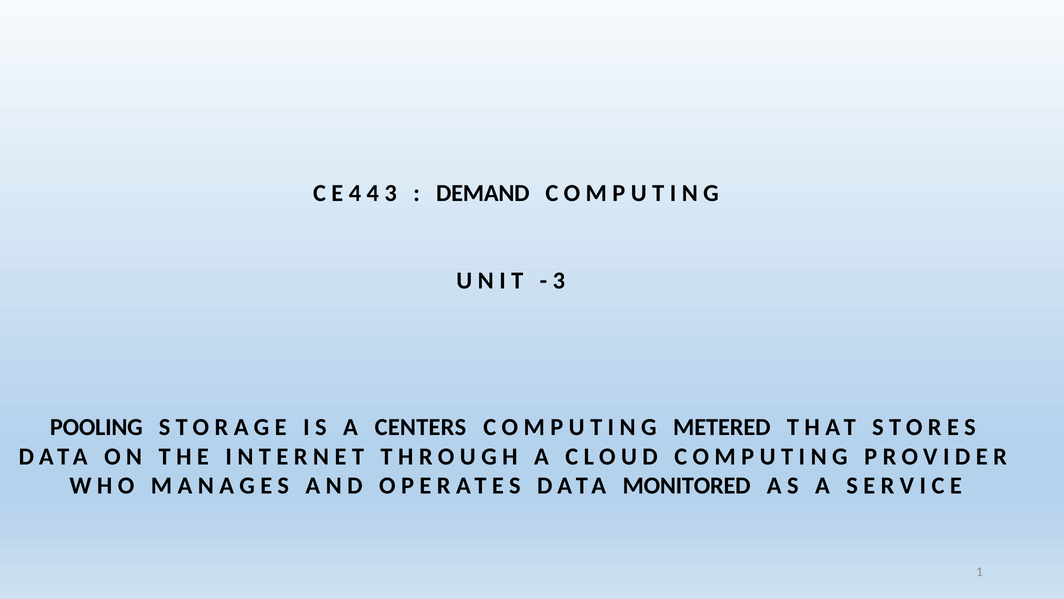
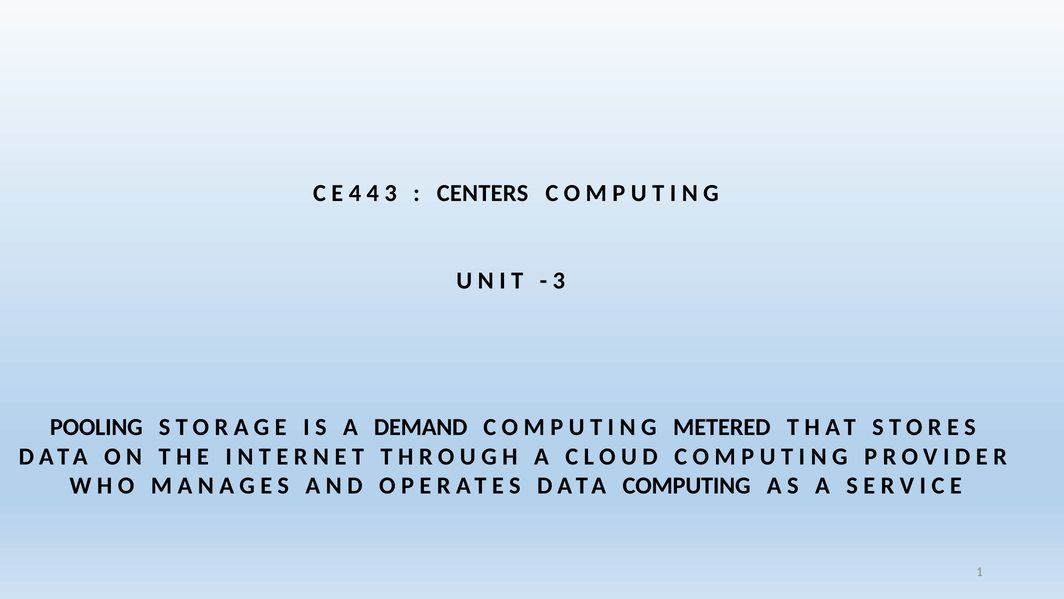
DEMAND: DEMAND -> CENTERS
CENTERS: CENTERS -> DEMAND
DATA MONITORED: MONITORED -> COMPUTING
